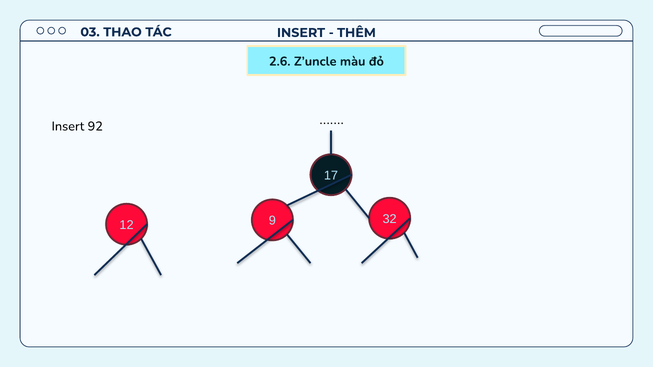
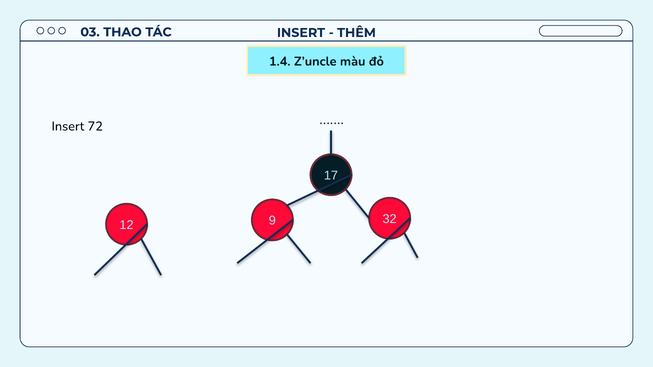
2.6: 2.6 -> 1.4
92: 92 -> 72
